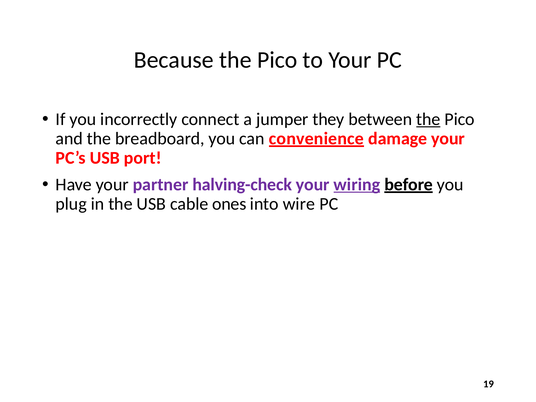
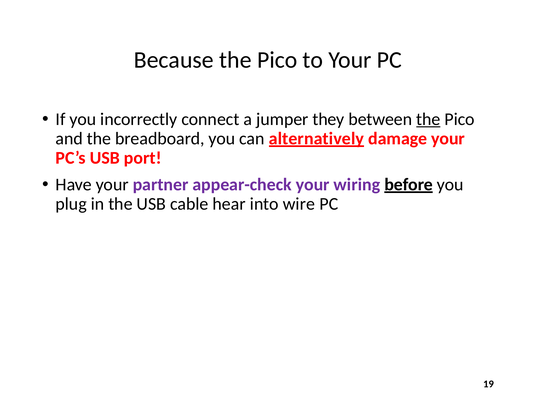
convenience: convenience -> alternatively
halving-check: halving-check -> appear-check
wiring underline: present -> none
ones: ones -> hear
